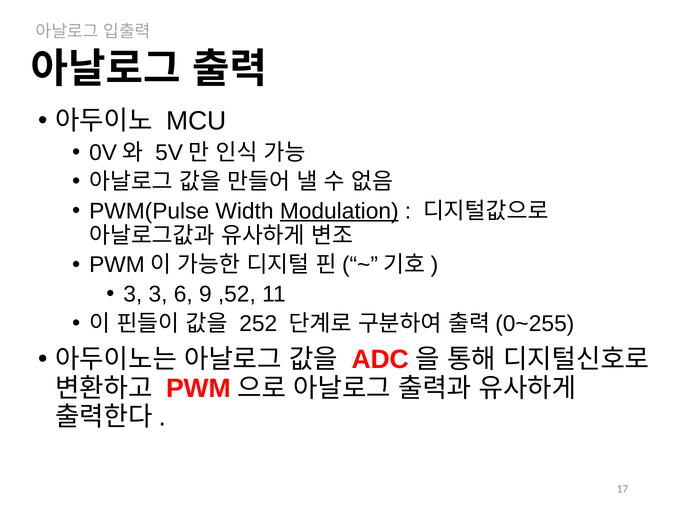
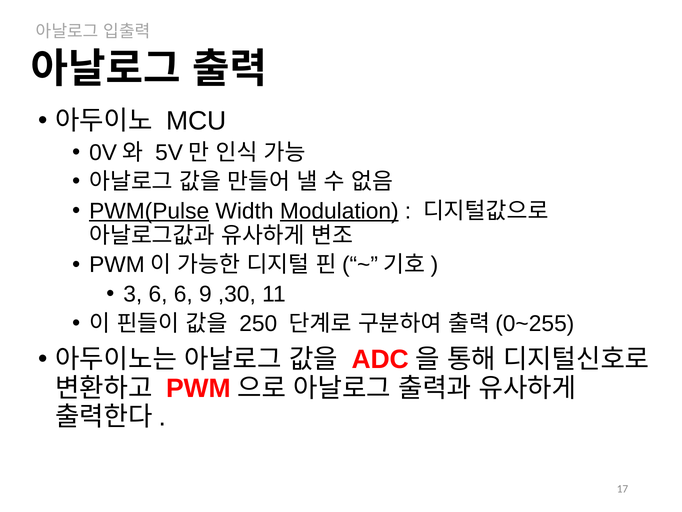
PWM(Pulse underline: none -> present
3 3: 3 -> 6
,52: ,52 -> ,30
252: 252 -> 250
